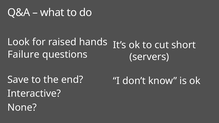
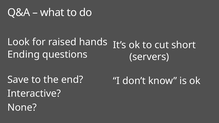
Failure: Failure -> Ending
